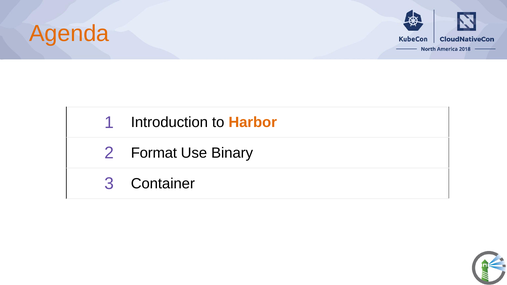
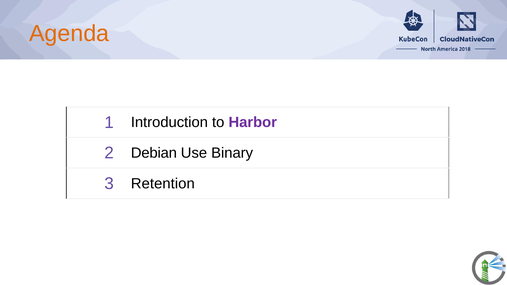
Harbor colour: orange -> purple
Format: Format -> Debian
Container: Container -> Retention
